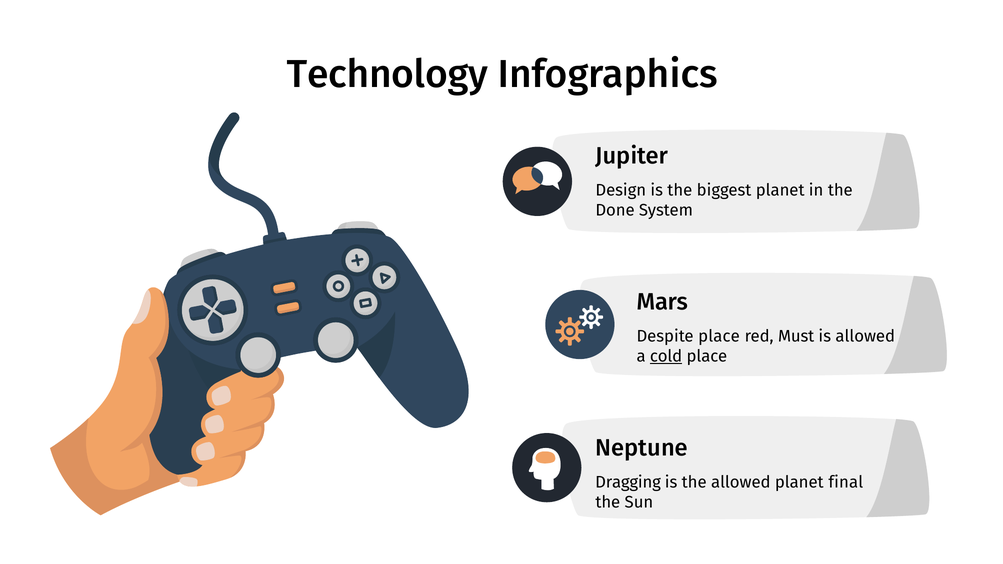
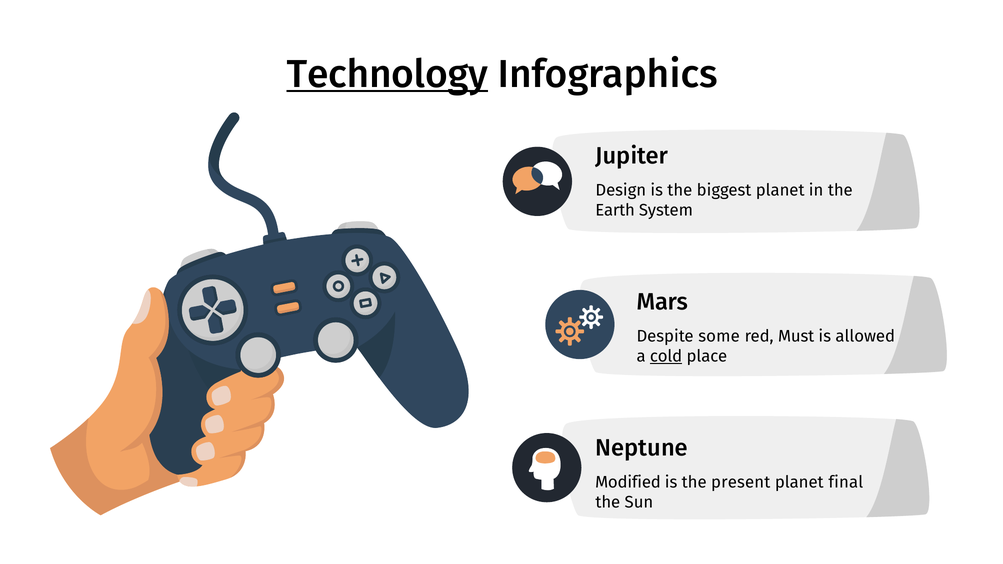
Technology underline: none -> present
Done: Done -> Earth
Despite place: place -> some
Dragging: Dragging -> Modified
the allowed: allowed -> present
